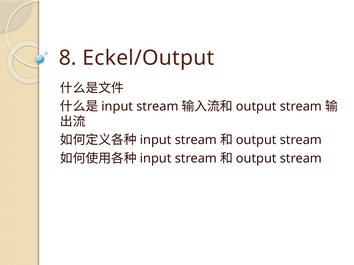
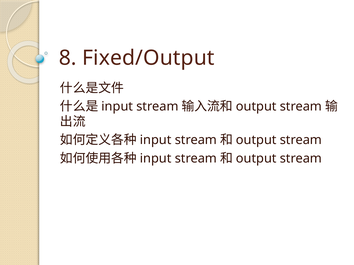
Eckel/Output: Eckel/Output -> Fixed/Output
